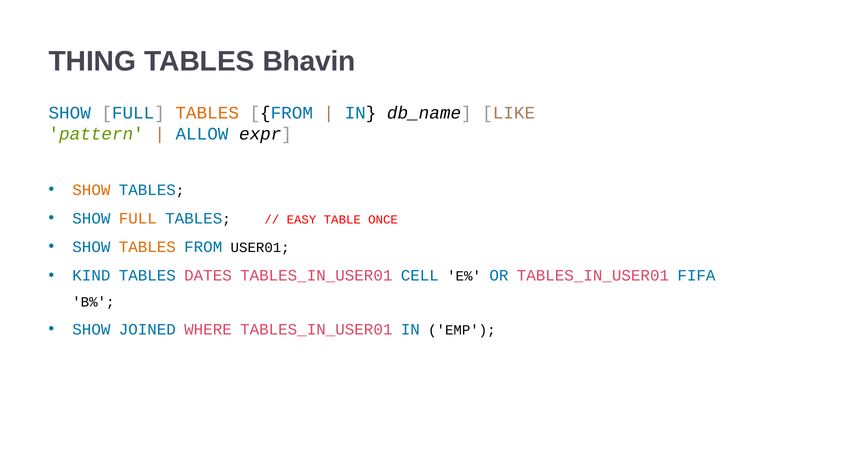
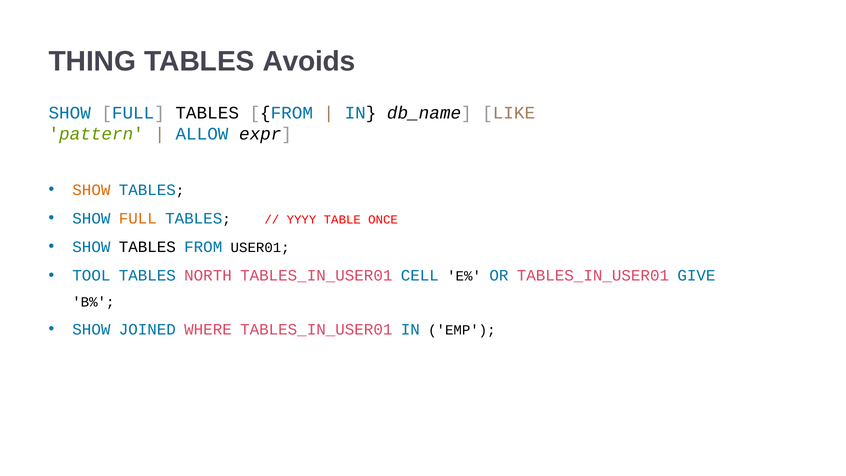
Bhavin: Bhavin -> Avoids
TABLES at (207, 113) colour: orange -> black
EASY: EASY -> YYYY
TABLES at (147, 247) colour: orange -> black
KIND: KIND -> TOOL
DATES: DATES -> NORTH
FIFA: FIFA -> GIVE
